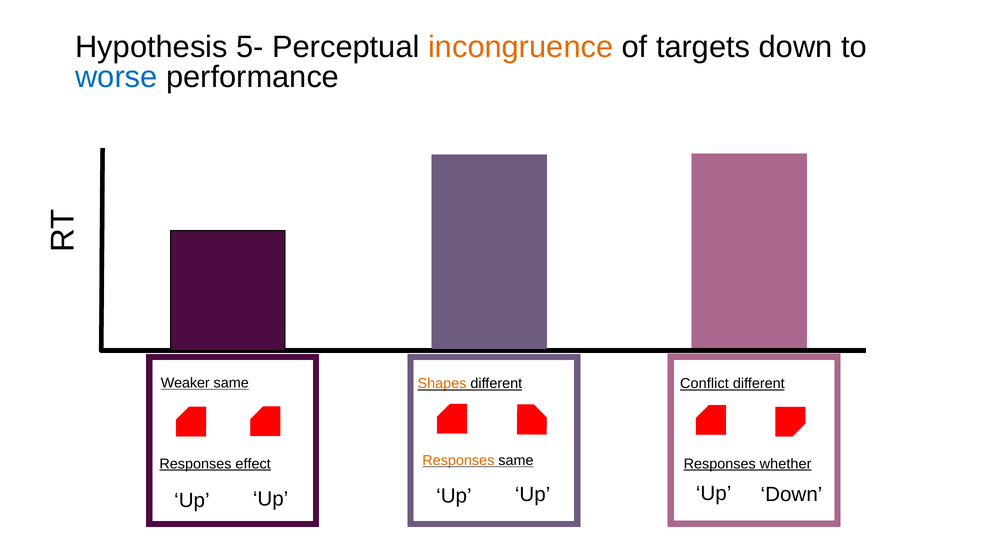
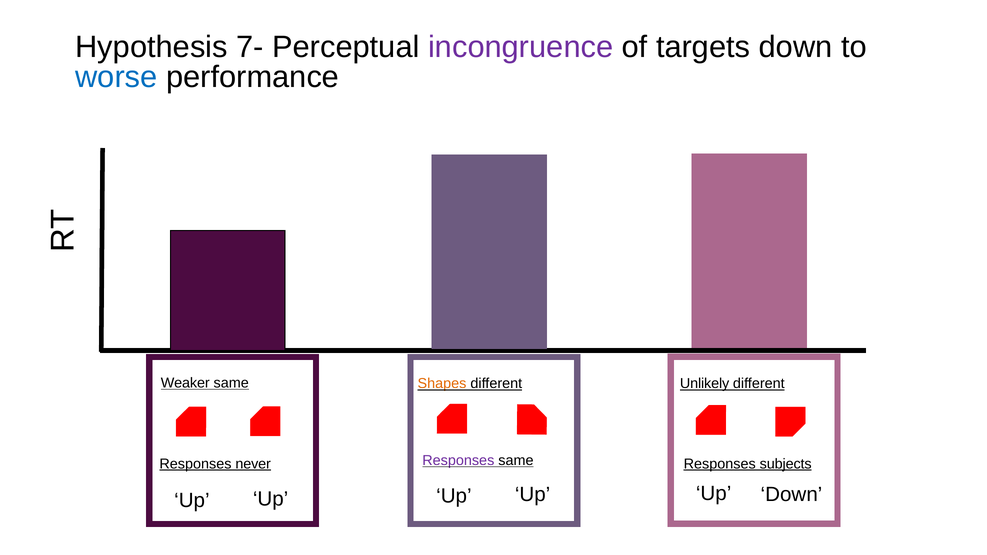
5-: 5- -> 7-
incongruence colour: orange -> purple
Conflict: Conflict -> Unlikely
Responses at (458, 461) colour: orange -> purple
effect: effect -> never
whether: whether -> subjects
